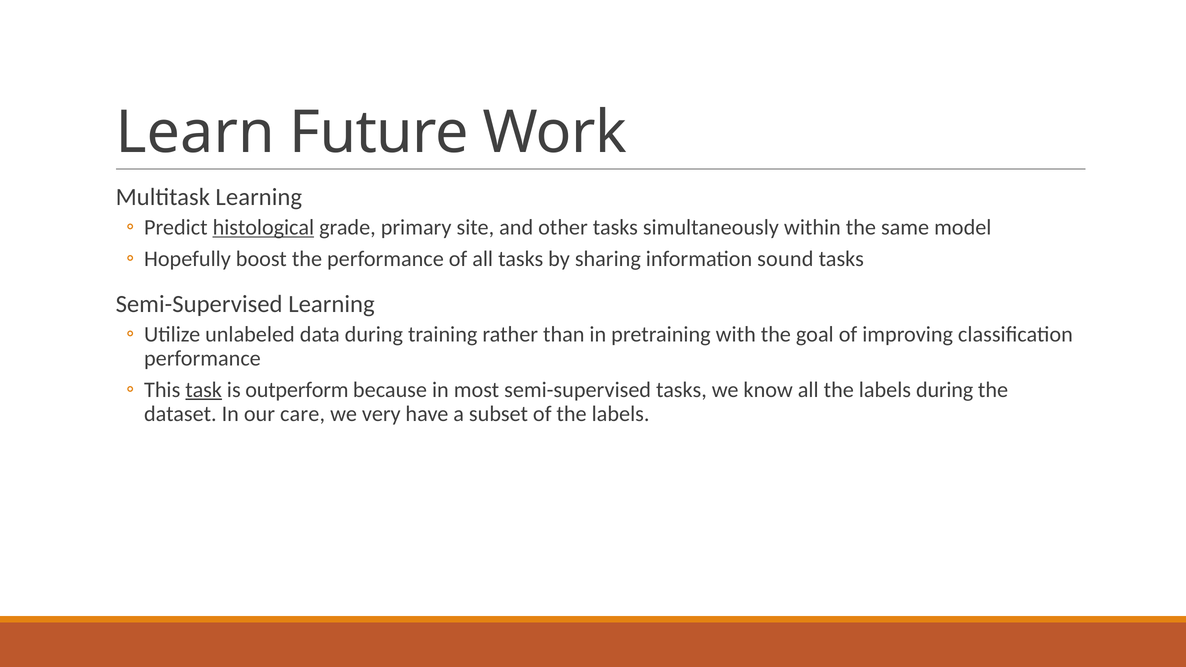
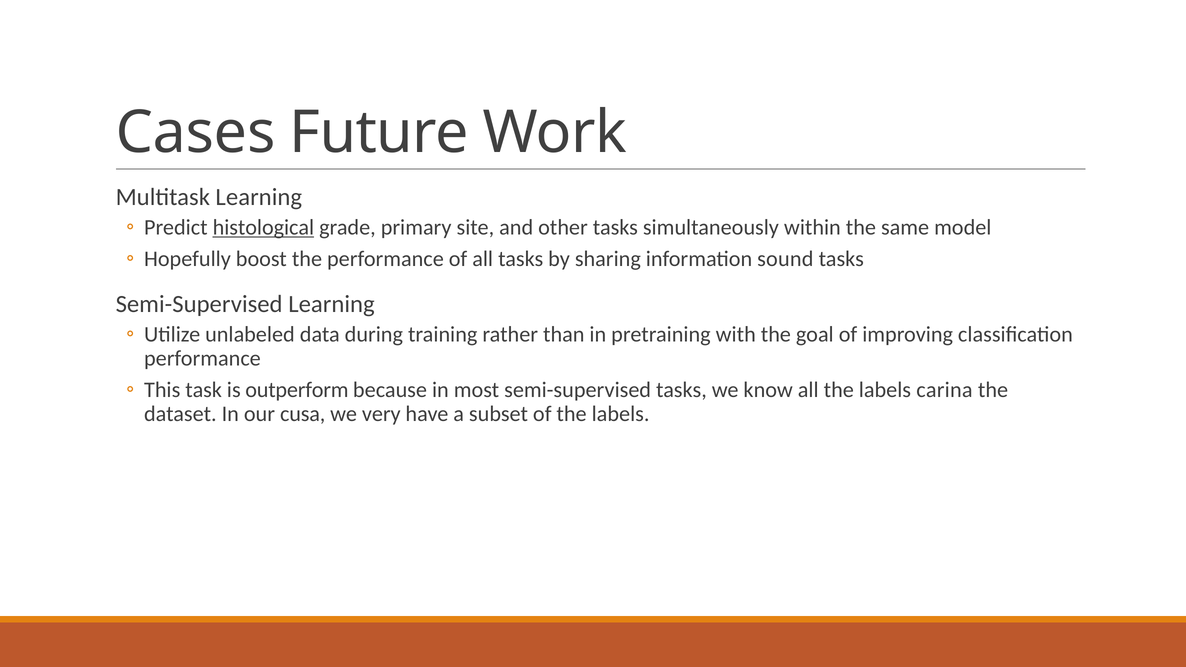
Learn: Learn -> Cases
task underline: present -> none
labels during: during -> carina
care: care -> cusa
